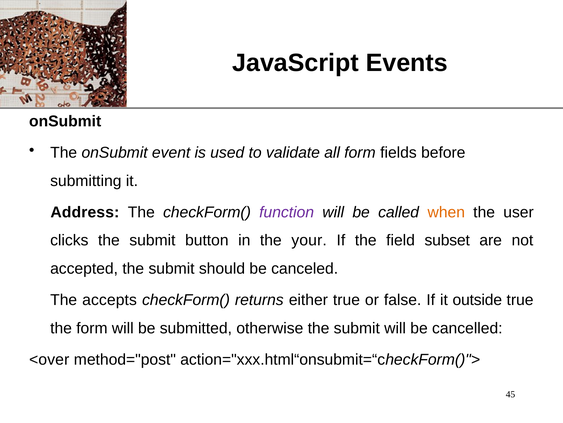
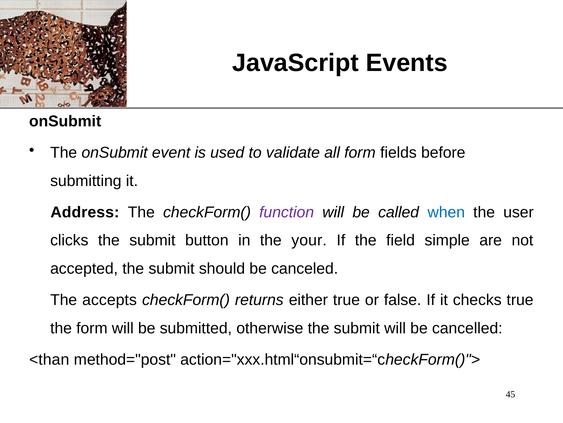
when colour: orange -> blue
subset: subset -> simple
outside: outside -> checks
<over: <over -> <than
